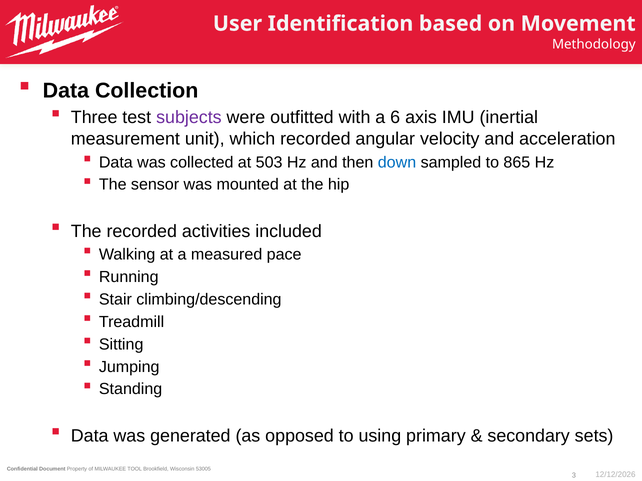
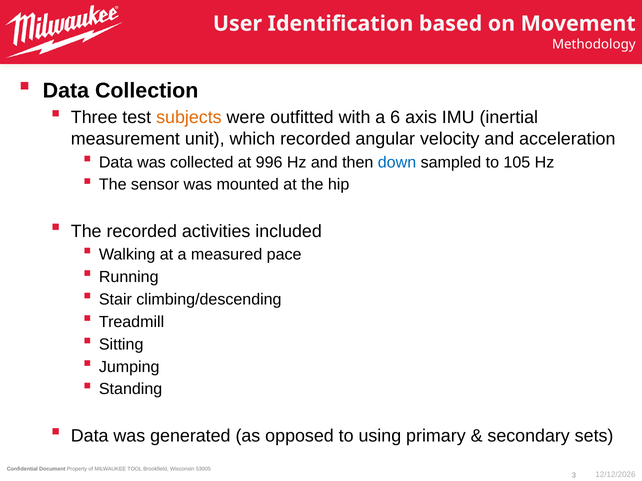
subjects colour: purple -> orange
503: 503 -> 996
865: 865 -> 105
